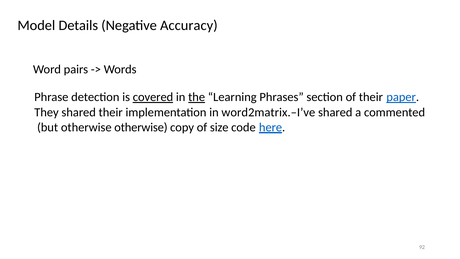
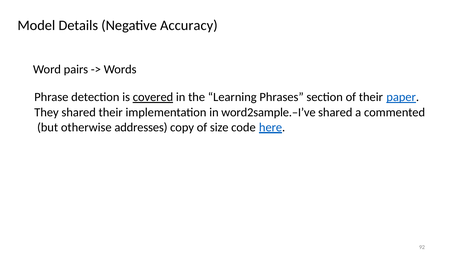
the underline: present -> none
word2matrix.–I’ve: word2matrix.–I’ve -> word2sample.–I’ve
otherwise otherwise: otherwise -> addresses
